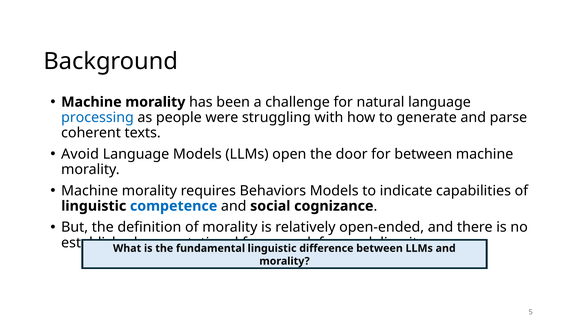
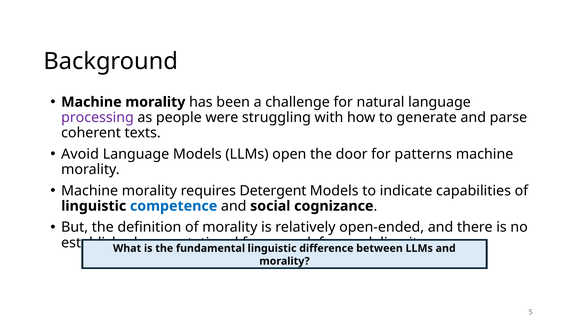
processing colour: blue -> purple
for between: between -> patterns
Behaviors: Behaviors -> Detergent
